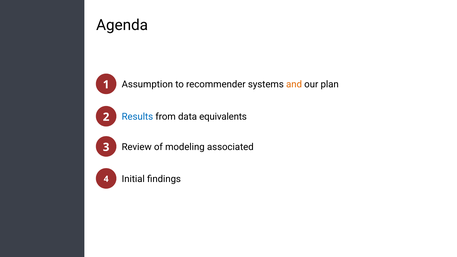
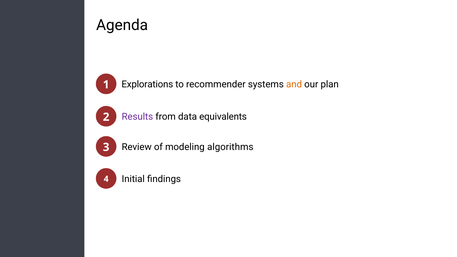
Assumption: Assumption -> Explorations
Results colour: blue -> purple
associated: associated -> algorithms
